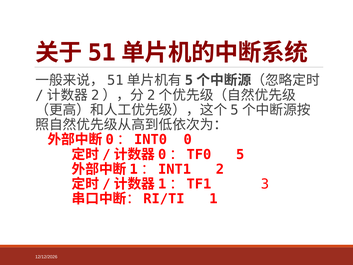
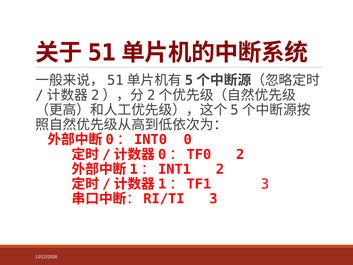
5 at (240, 154): 5 -> 2
1 at (213, 199): 1 -> 3
